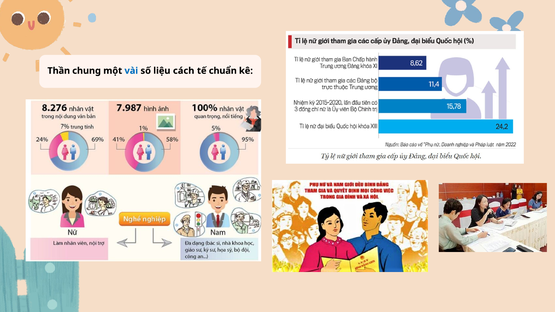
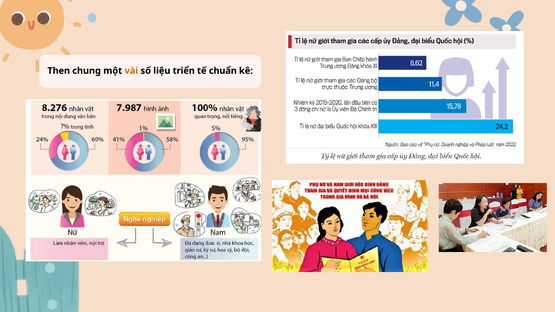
Thần: Thần -> Then
vài colour: blue -> orange
cách: cách -> triển
